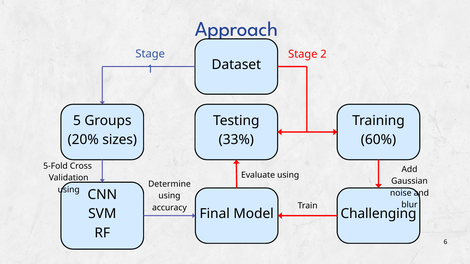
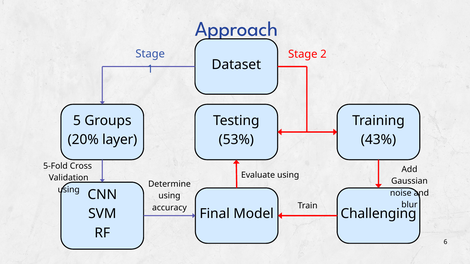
sizes: sizes -> layer
33%: 33% -> 53%
60%: 60% -> 43%
